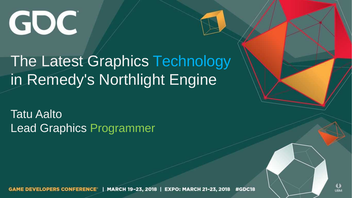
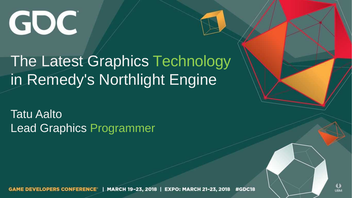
Technology colour: light blue -> light green
